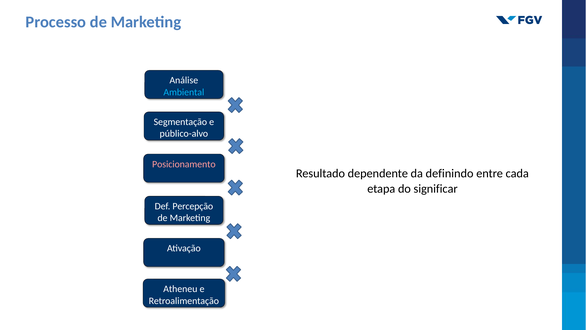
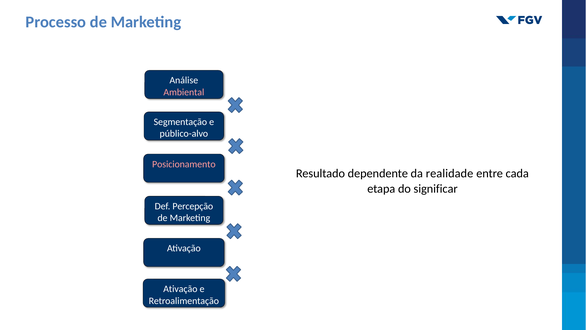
Ambiental colour: light blue -> pink
definindo: definindo -> realidade
Atheneu at (180, 289): Atheneu -> Ativação
